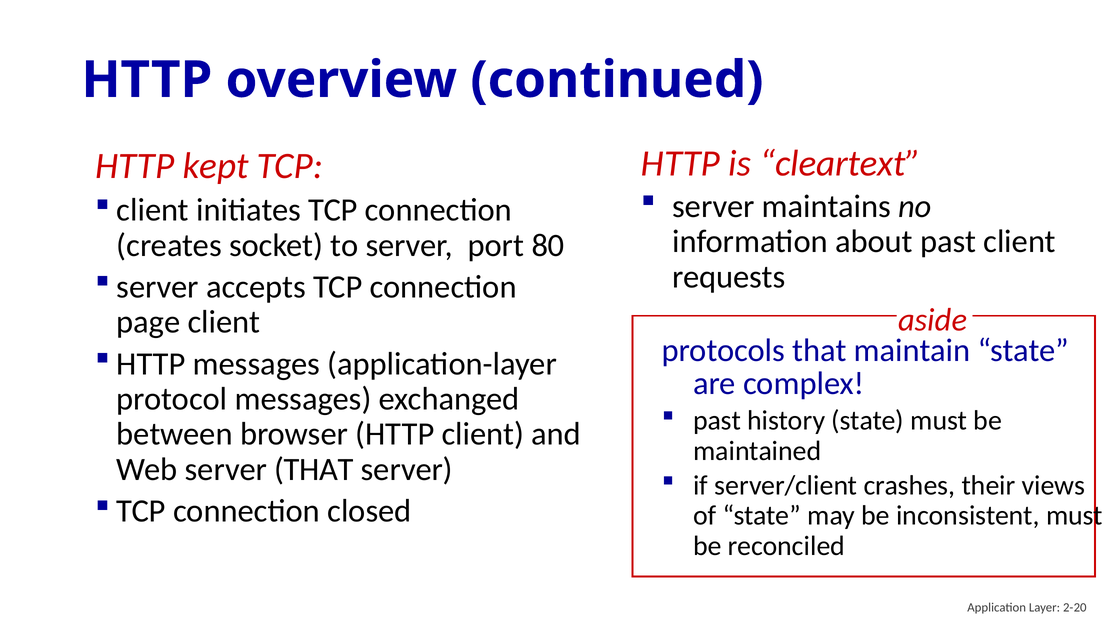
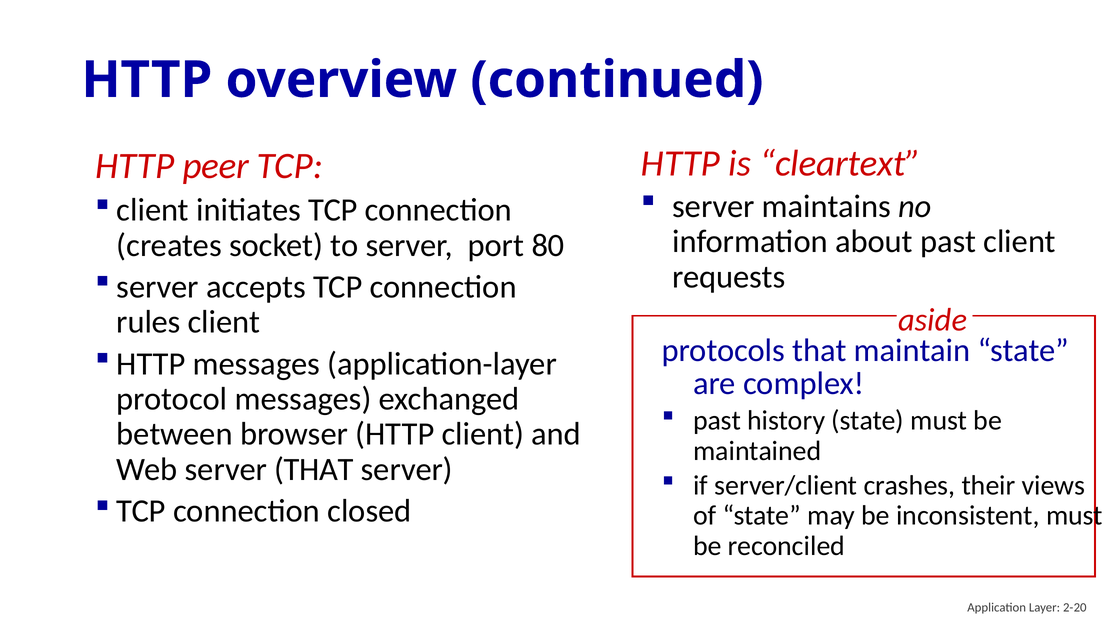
kept: kept -> peer
page: page -> rules
